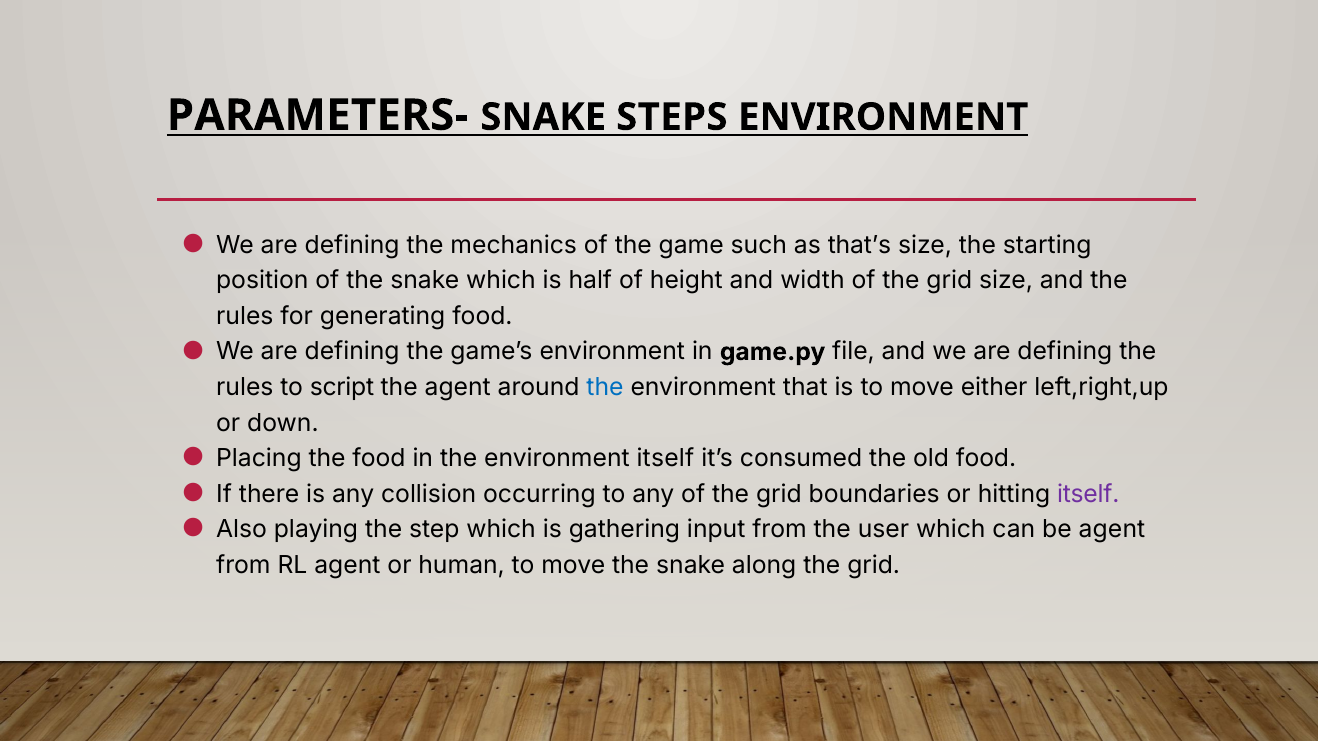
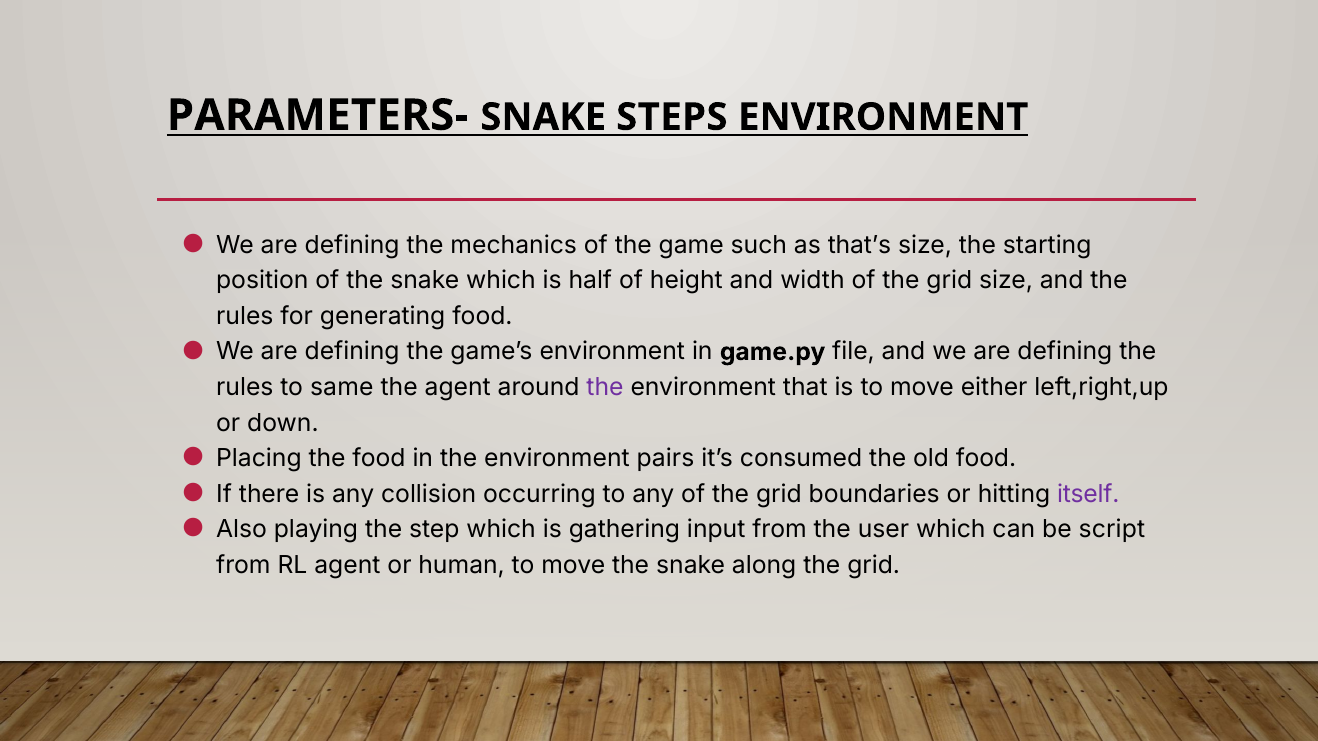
script: script -> same
the at (605, 388) colour: blue -> purple
environment itself: itself -> pairs
be agent: agent -> script
